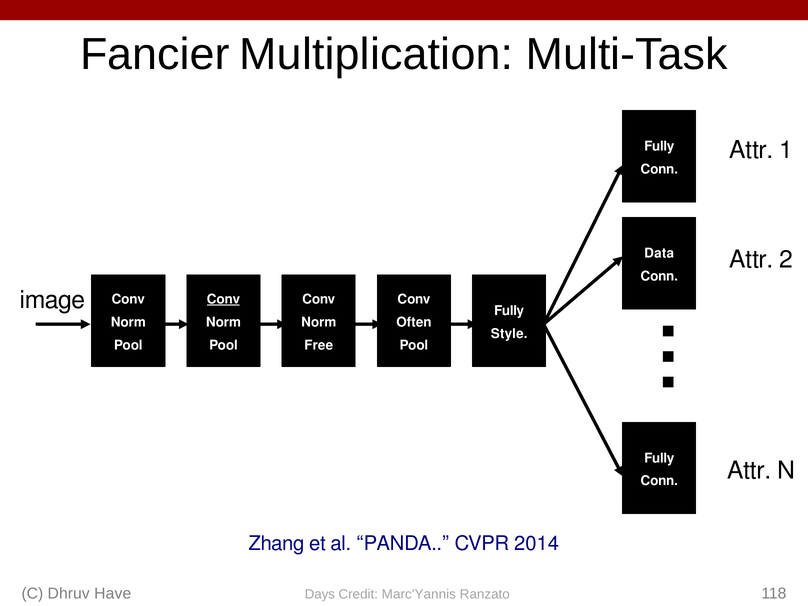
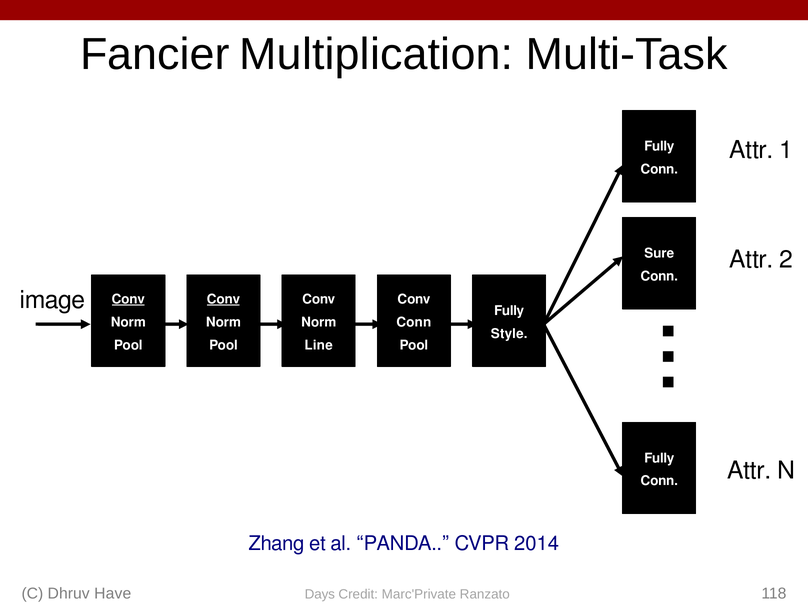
Data: Data -> Sure
Conv at (128, 299) underline: none -> present
Often at (414, 322): Often -> Conn
Free: Free -> Line
Marc'Yannis: Marc'Yannis -> Marc'Private
